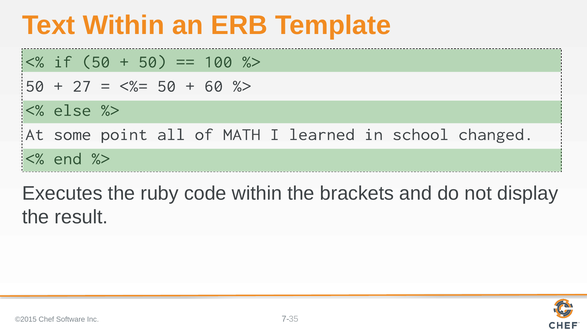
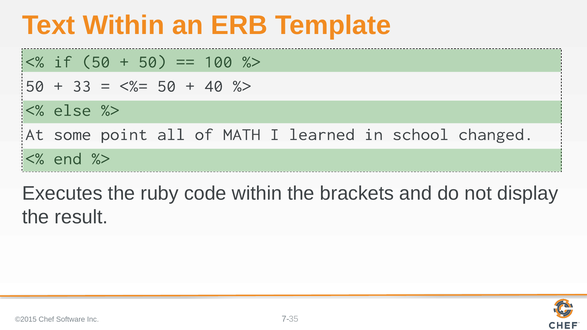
27: 27 -> 33
60: 60 -> 40
